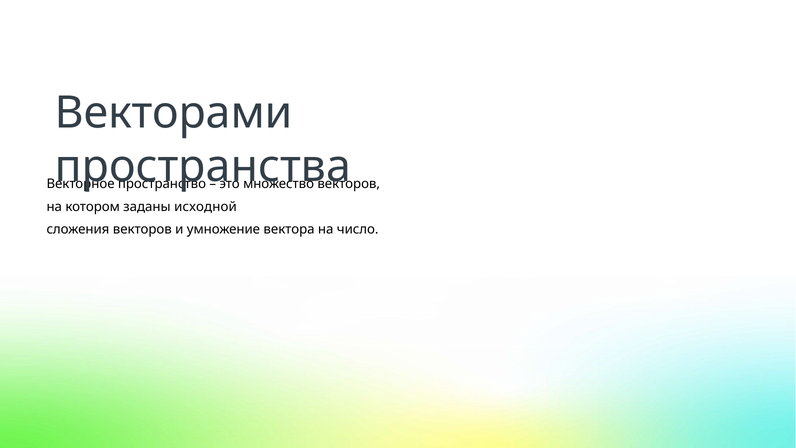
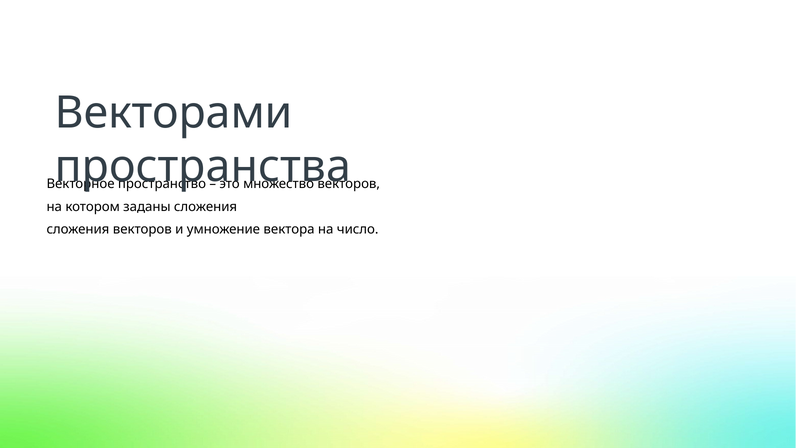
заданы исходной: исходной -> сложения
